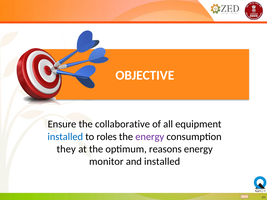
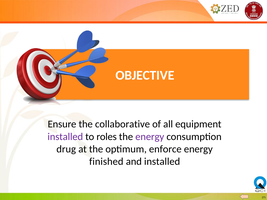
installed at (65, 137) colour: blue -> purple
they: they -> drug
reasons: reasons -> enforce
monitor: monitor -> finished
